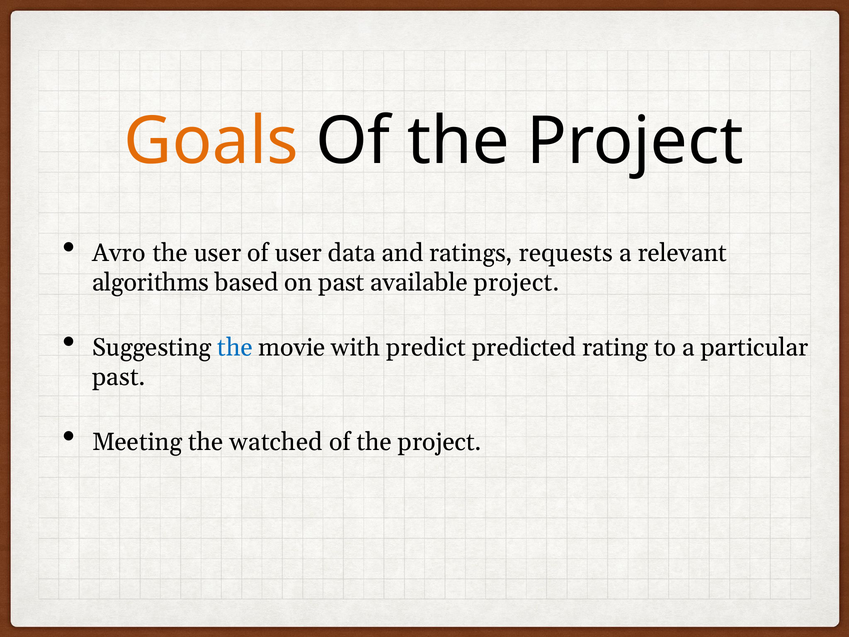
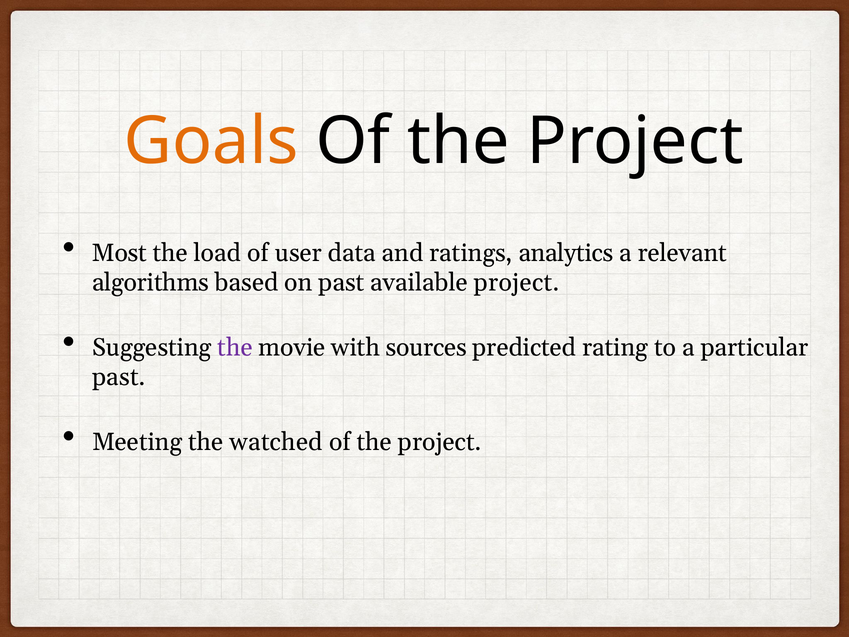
Avro: Avro -> Most
the user: user -> load
requests: requests -> analytics
the at (235, 347) colour: blue -> purple
predict: predict -> sources
